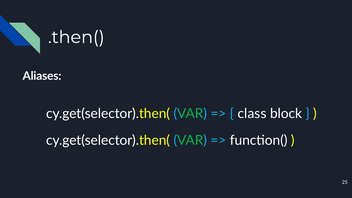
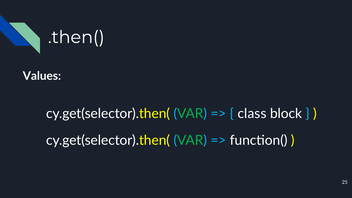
Aliases: Aliases -> Values
